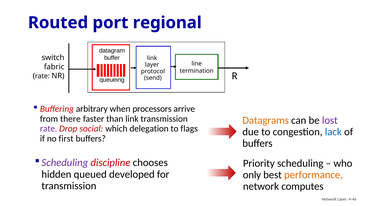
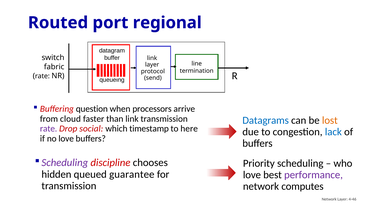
arbitrary: arbitrary -> question
there: there -> cloud
Datagrams colour: orange -> blue
lost colour: purple -> orange
delegation: delegation -> timestamp
flags: flags -> here
no first: first -> love
developed: developed -> guarantee
only at (252, 175): only -> love
performance colour: orange -> purple
